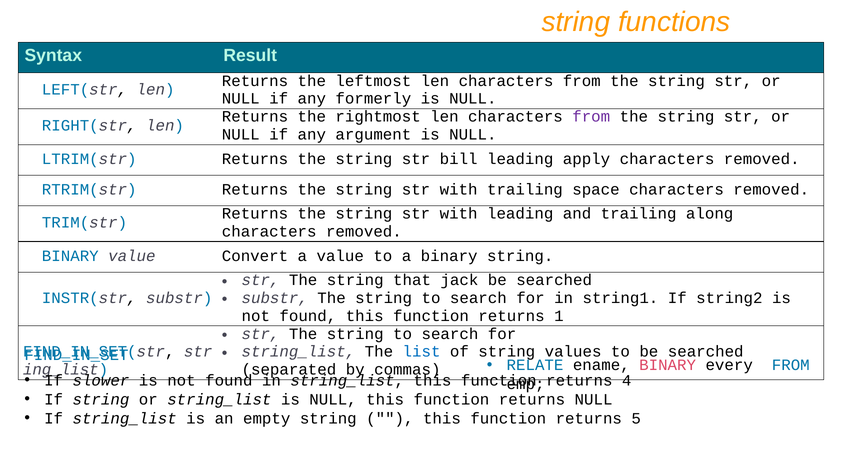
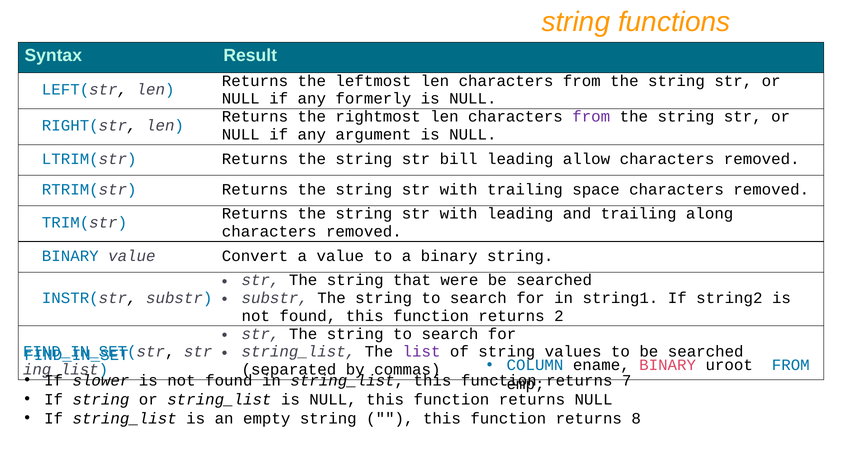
apply: apply -> allow
jack: jack -> were
1: 1 -> 2
list colour: blue -> purple
RELATE: RELATE -> COLUMN
every: every -> uroot
4: 4 -> 7
5: 5 -> 8
